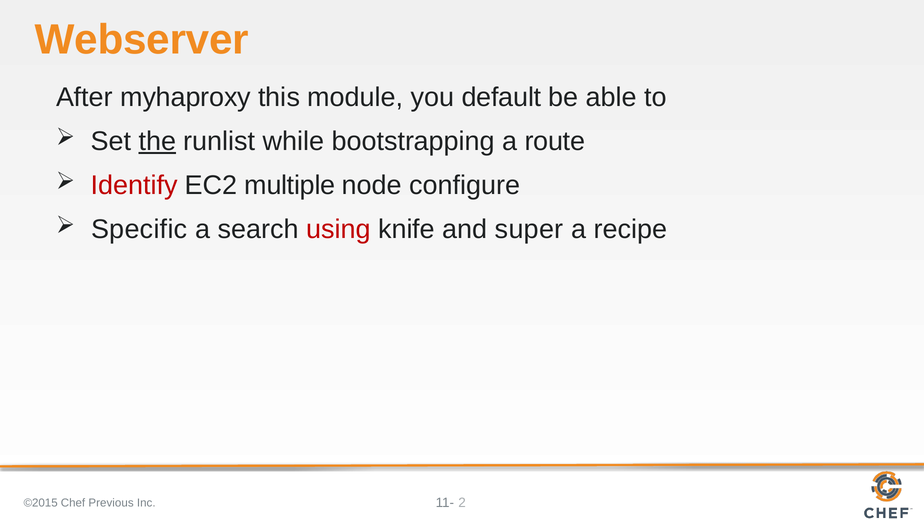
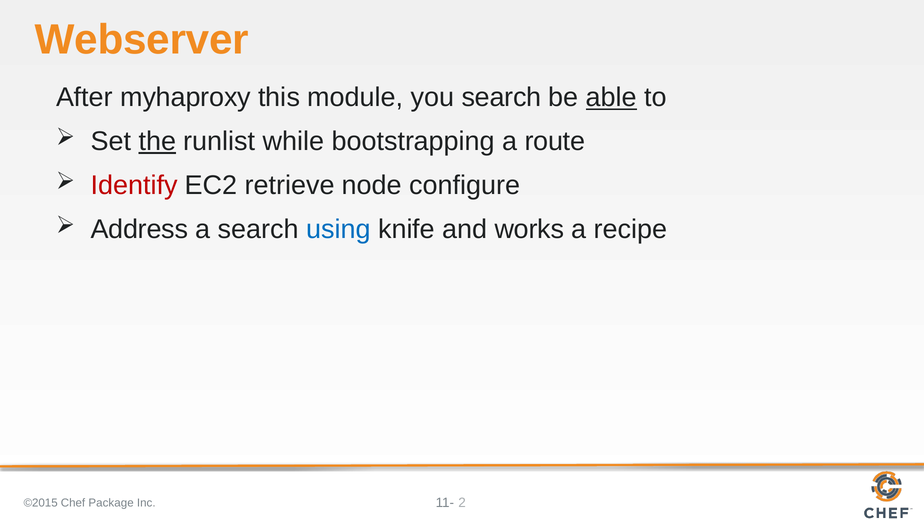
you default: default -> search
able underline: none -> present
multiple: multiple -> retrieve
Specific: Specific -> Address
using colour: red -> blue
super: super -> works
Previous: Previous -> Package
